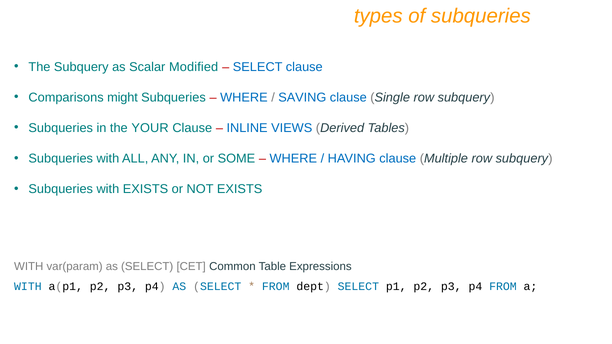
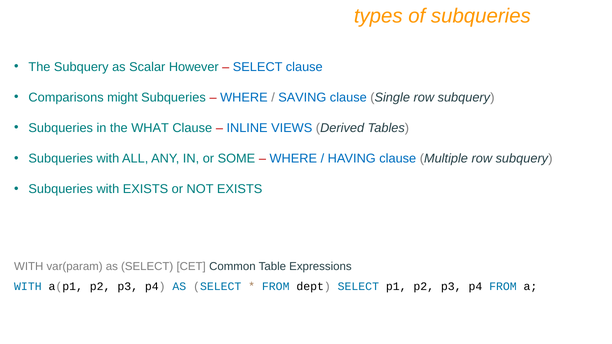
Modified: Modified -> However
YOUR: YOUR -> WHAT
